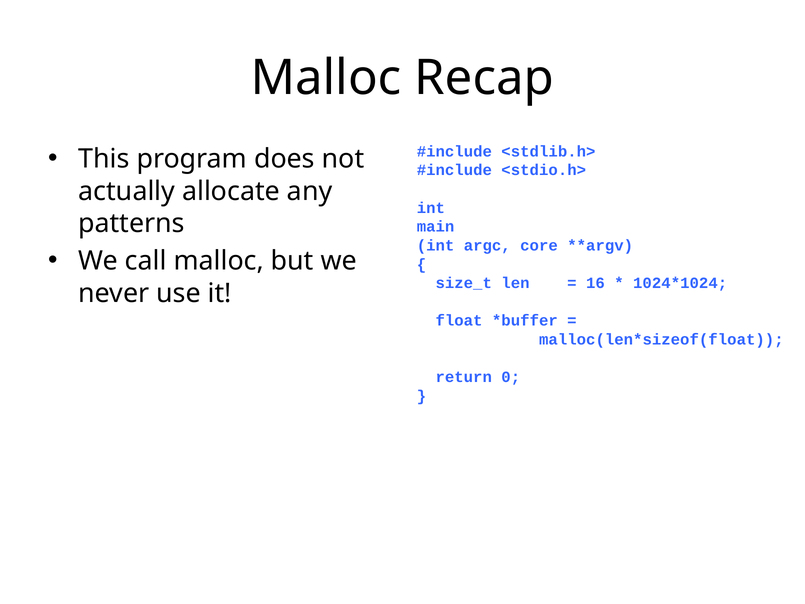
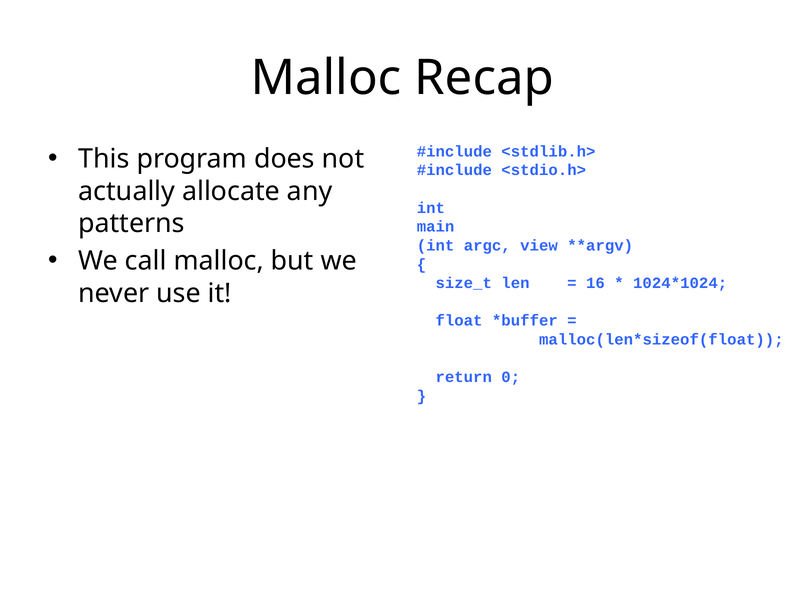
core: core -> view
